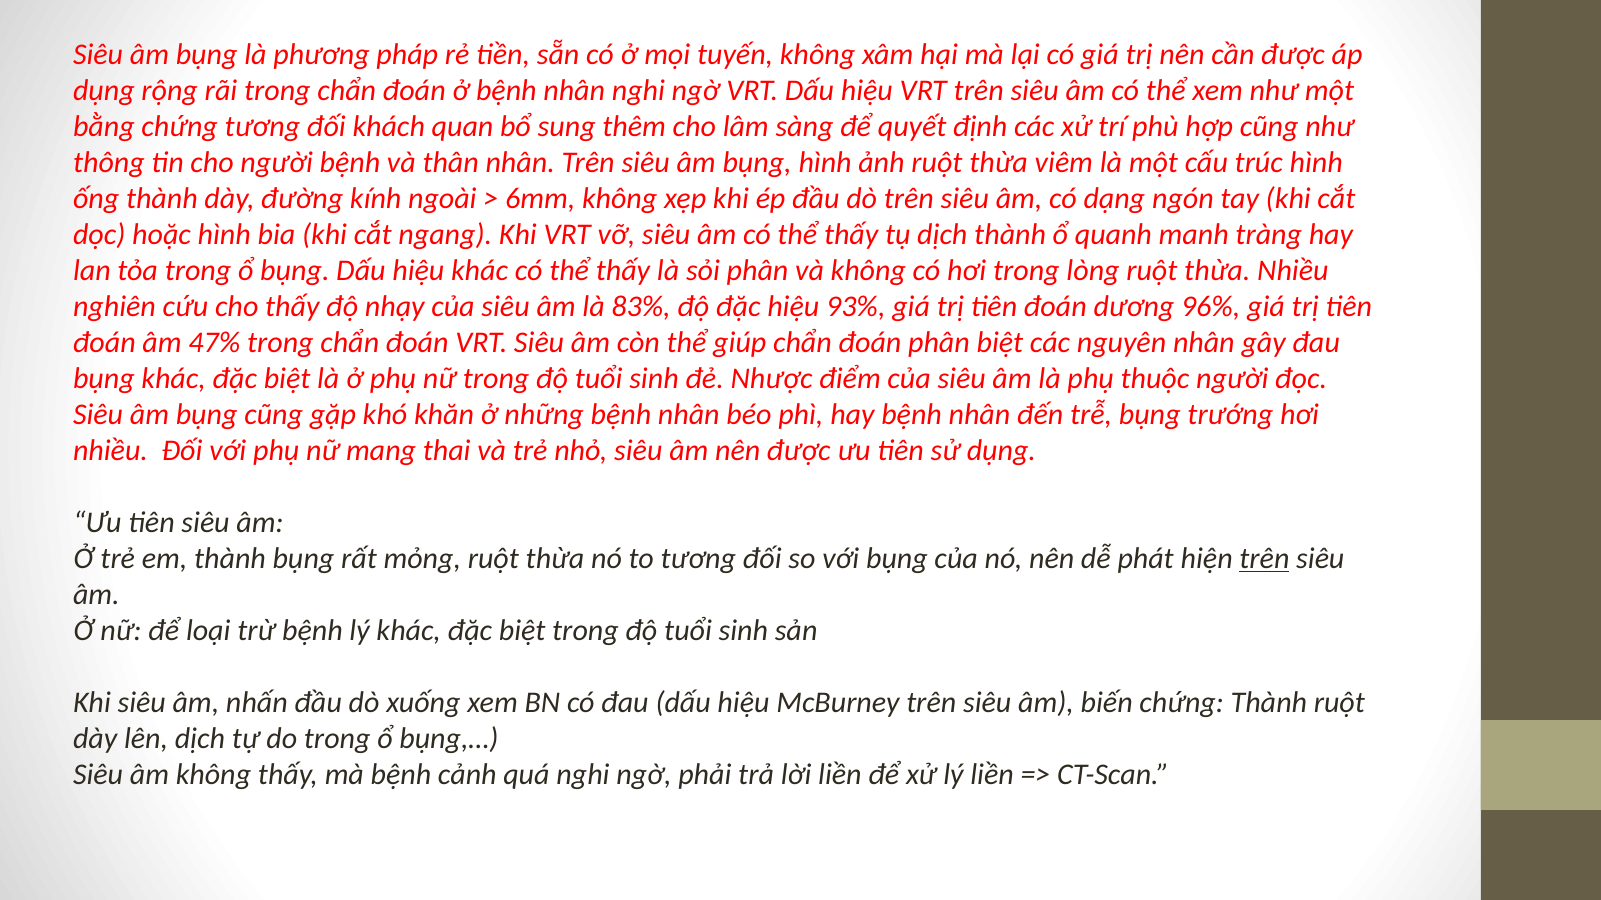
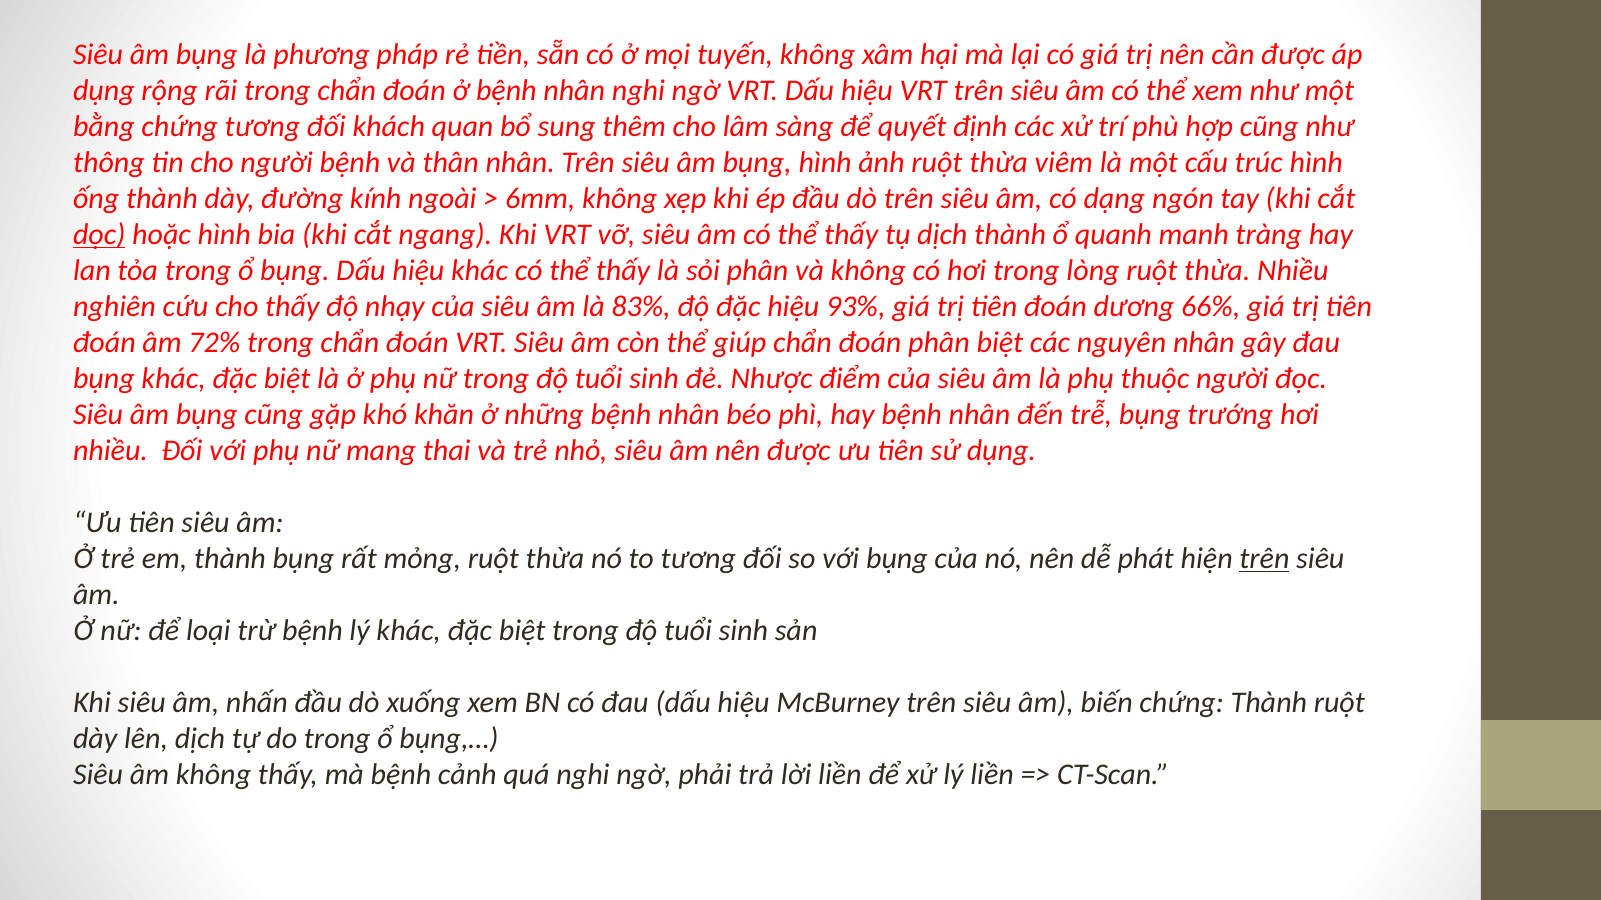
dọc underline: none -> present
96%: 96% -> 66%
47%: 47% -> 72%
